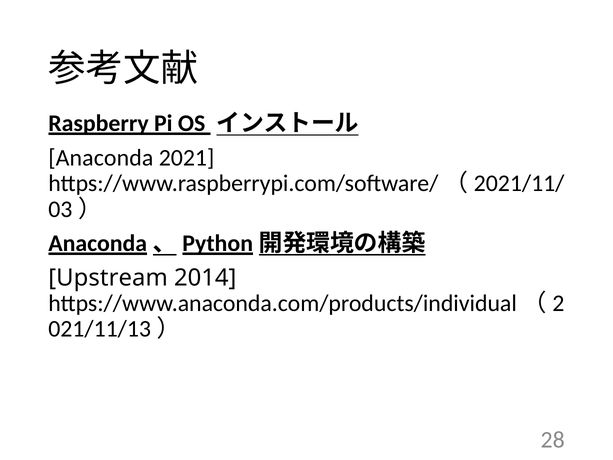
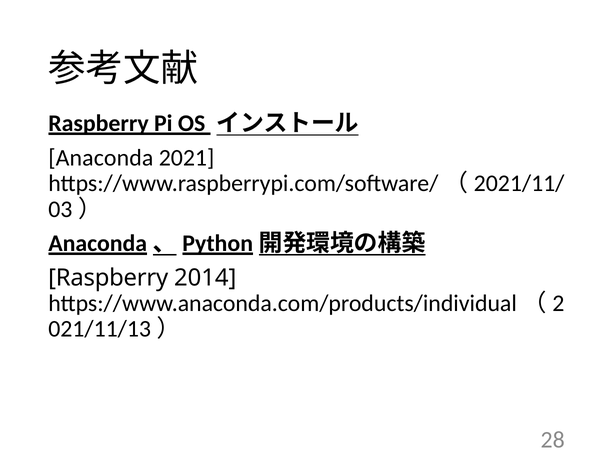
Upstream at (108, 278): Upstream -> Raspberry
